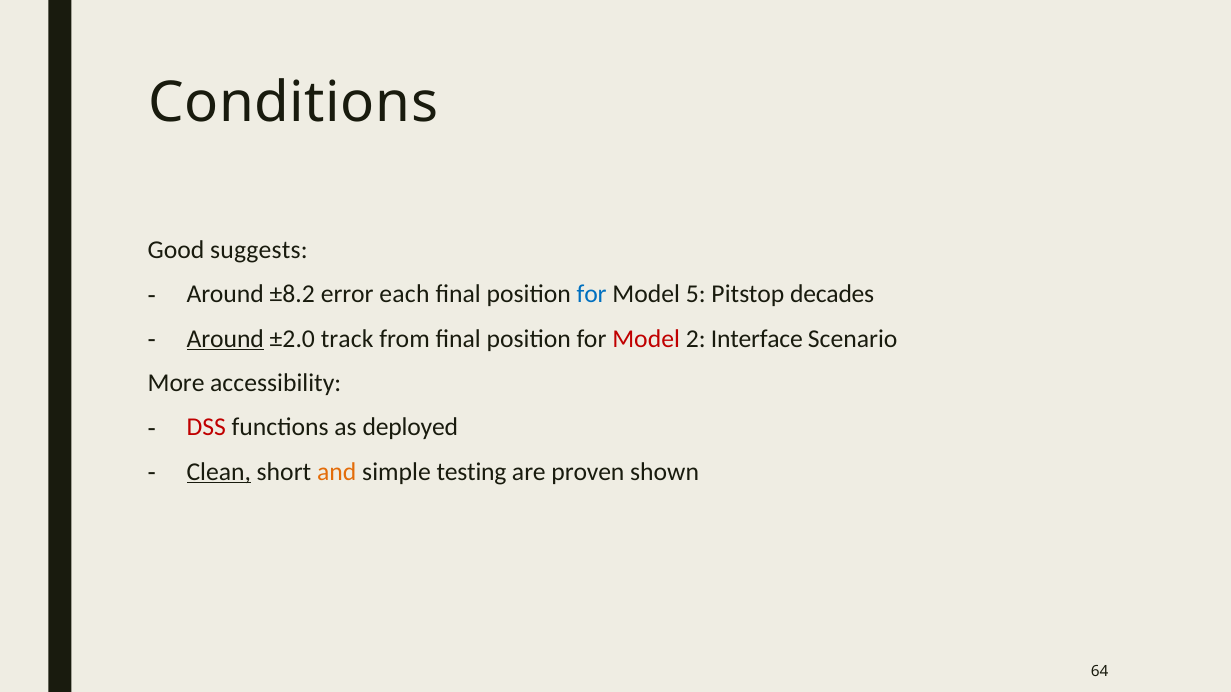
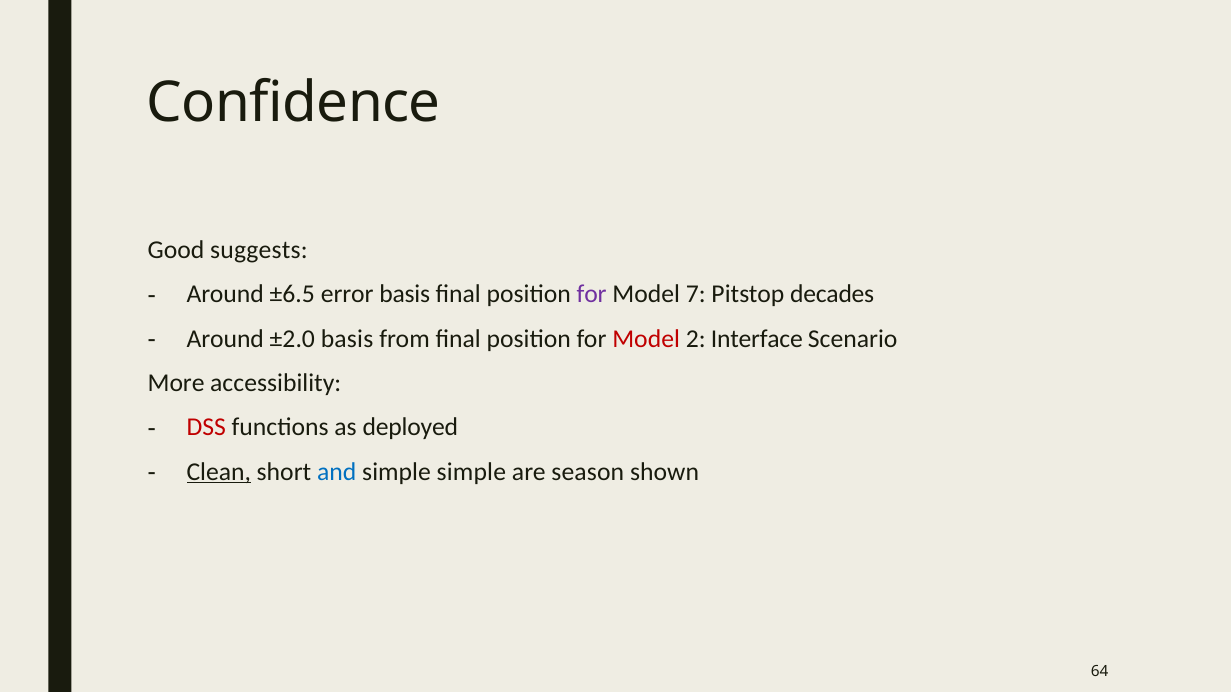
Conditions: Conditions -> Confidence
±8.2: ±8.2 -> ±6.5
error each: each -> basis
for at (592, 294) colour: blue -> purple
5: 5 -> 7
Around at (225, 339) underline: present -> none
±2.0 track: track -> basis
and colour: orange -> blue
simple testing: testing -> simple
proven: proven -> season
